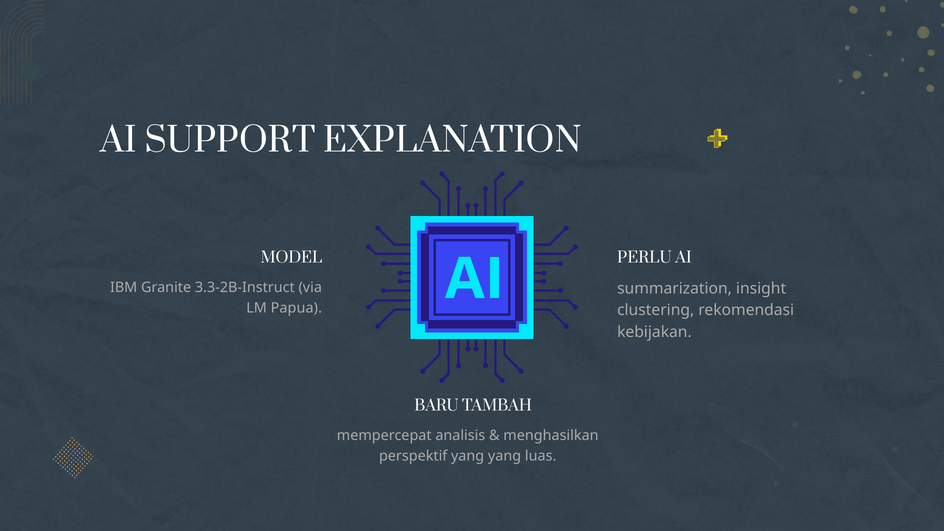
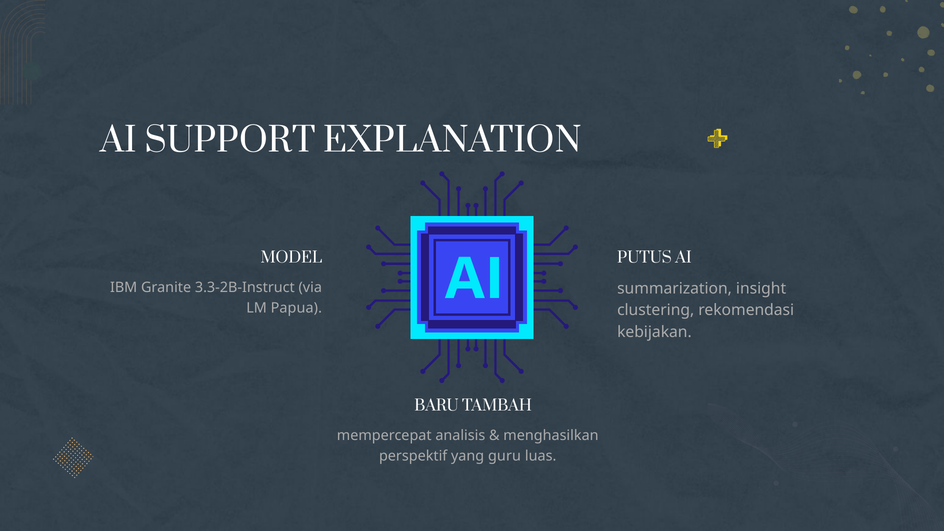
PERLU: PERLU -> PUTUS
yang yang: yang -> guru
